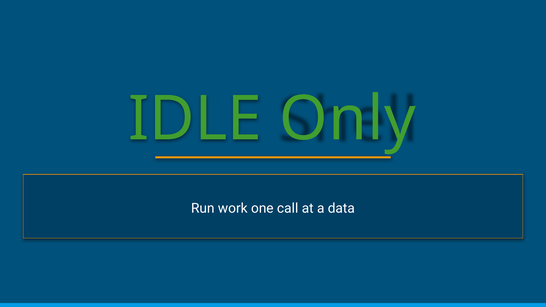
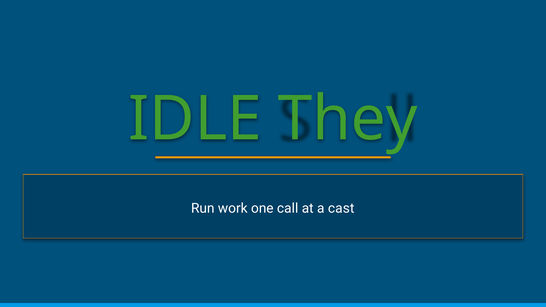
Only: Only -> They
data: data -> cast
